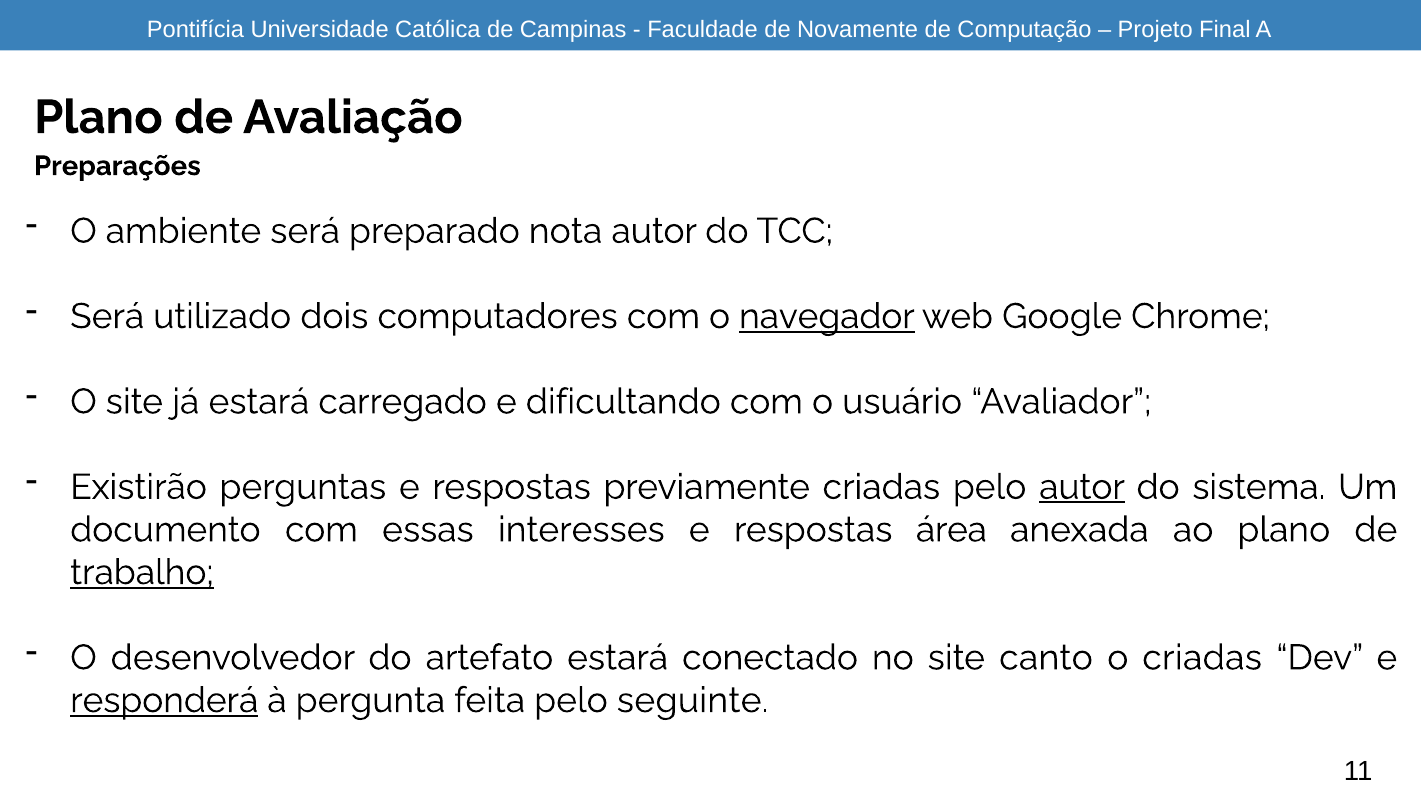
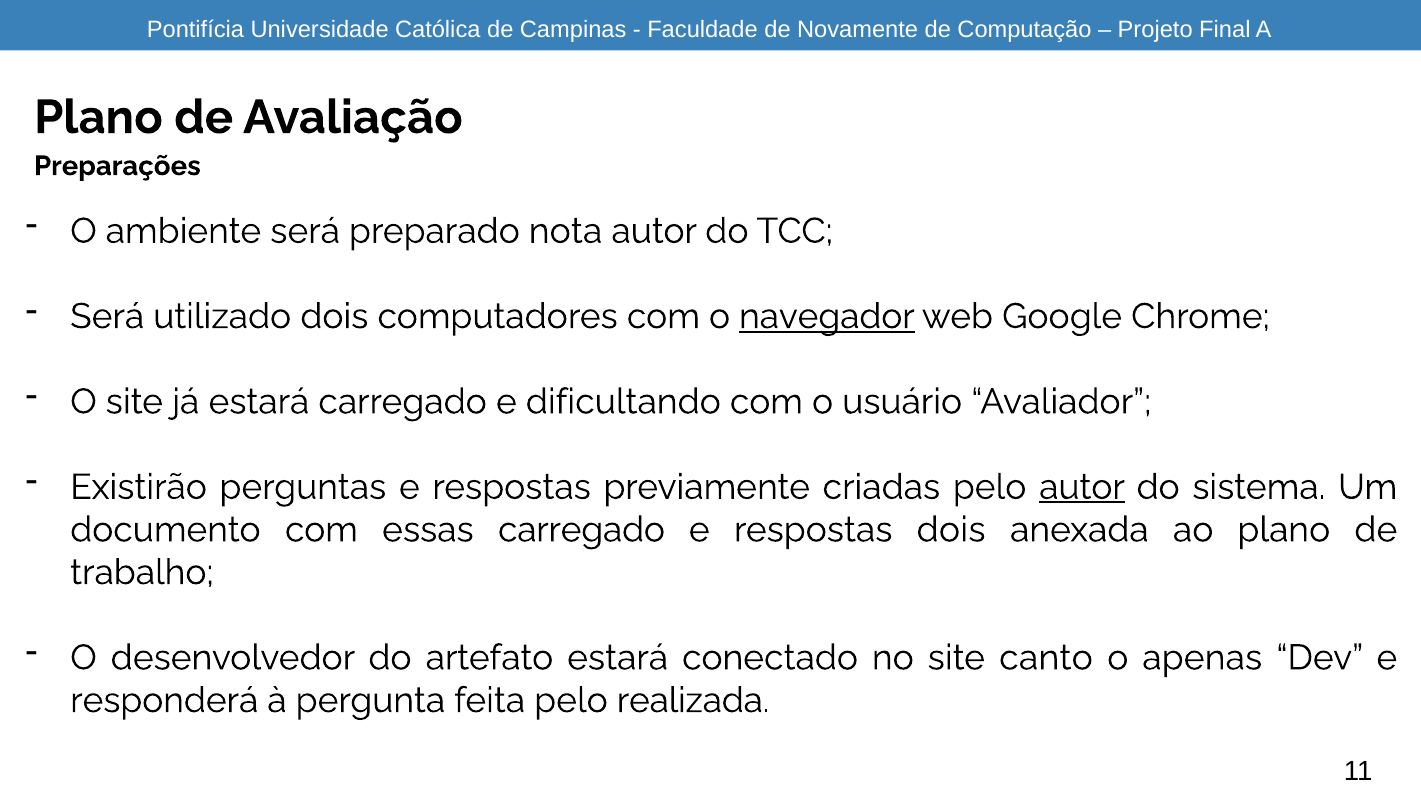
essas interesses: interesses -> carregado
respostas área: área -> dois
trabalho underline: present -> none
o criadas: criadas -> apenas
responderá underline: present -> none
seguinte: seguinte -> realizada
